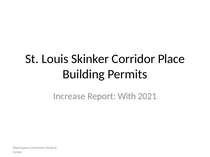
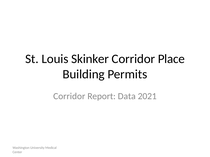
Increase at (69, 97): Increase -> Corridor
With: With -> Data
